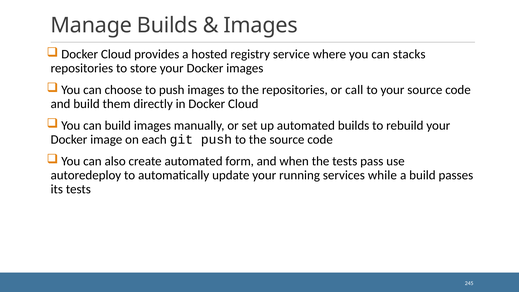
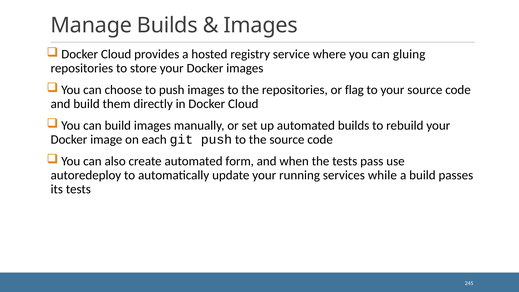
stacks: stacks -> gluing
call: call -> flag
